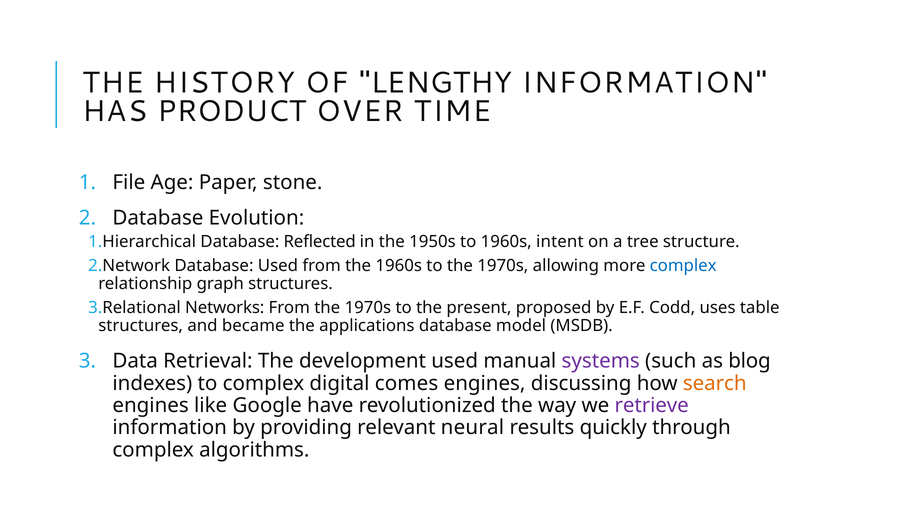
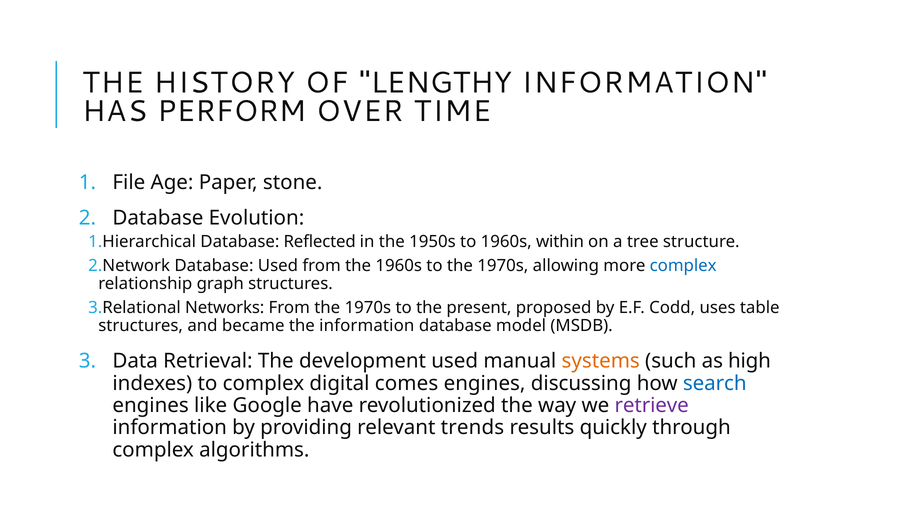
PRODUCT: PRODUCT -> PERFORM
intent: intent -> within
the applications: applications -> information
systems colour: purple -> orange
blog: blog -> high
search colour: orange -> blue
neural: neural -> trends
